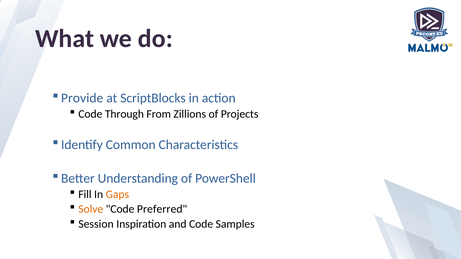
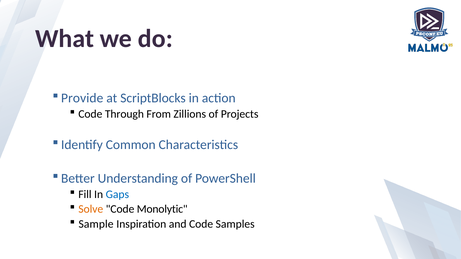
Gaps colour: orange -> blue
Preferred: Preferred -> Monolytic
Session: Session -> Sample
